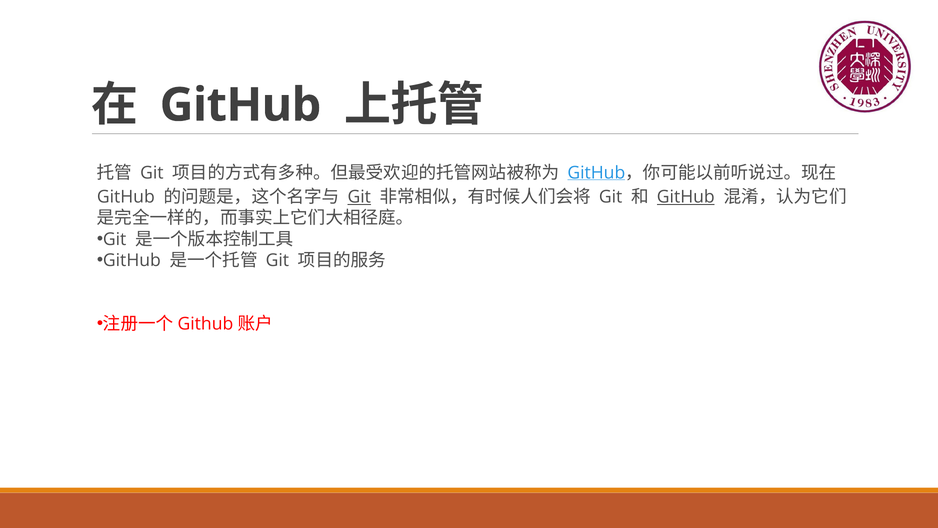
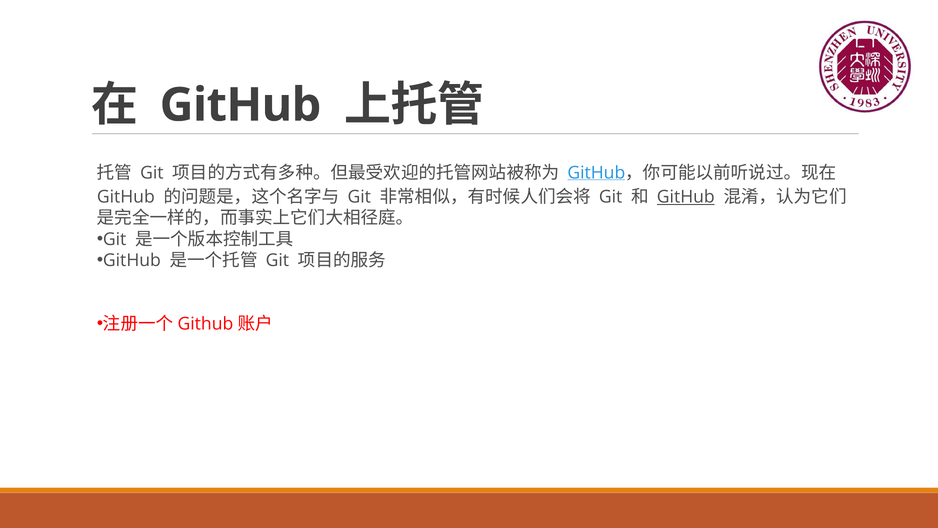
Git at (359, 197) underline: present -> none
